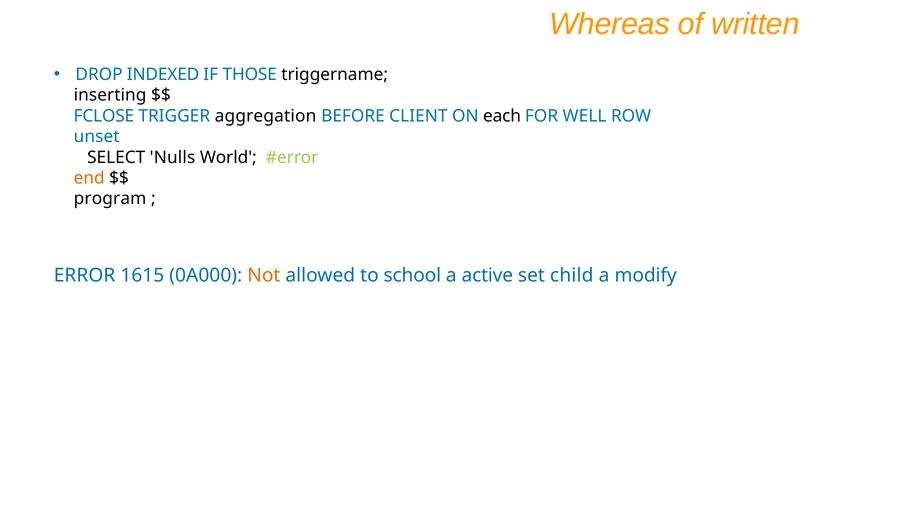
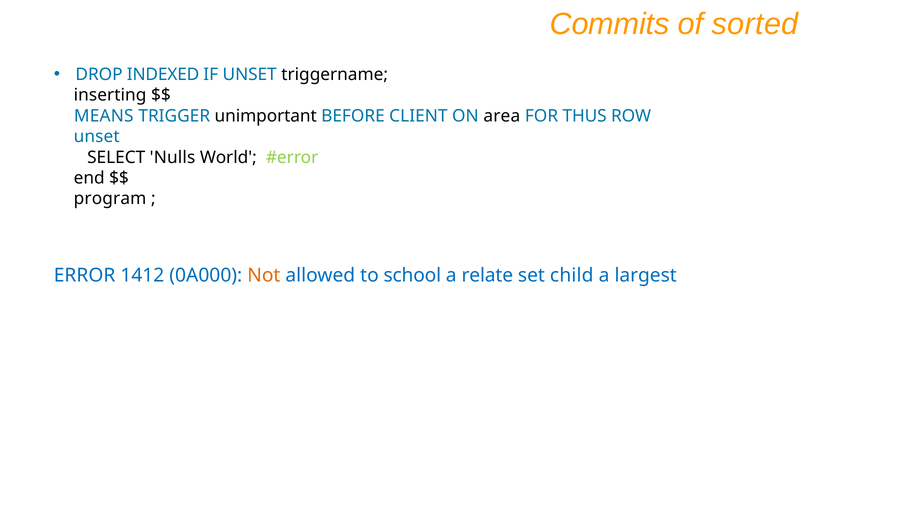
Whereas: Whereas -> Commits
written: written -> sorted
IF THOSE: THOSE -> UNSET
FCLOSE: FCLOSE -> MEANS
aggregation: aggregation -> unimportant
each: each -> area
WELL: WELL -> THUS
end colour: orange -> black
1615: 1615 -> 1412
active: active -> relate
modify: modify -> largest
